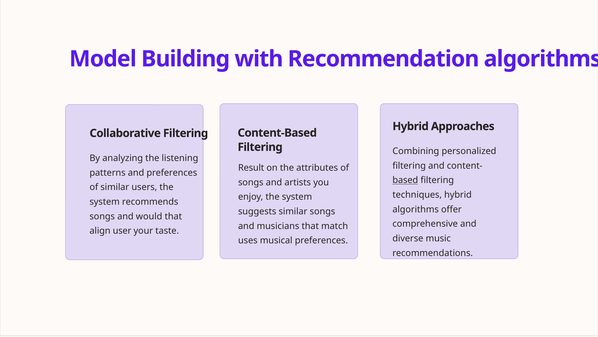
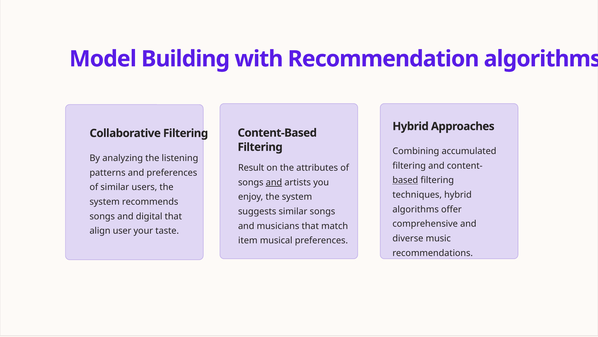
personalized: personalized -> accumulated
and at (274, 182) underline: none -> present
would: would -> digital
uses: uses -> item
